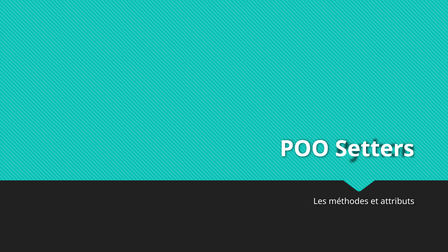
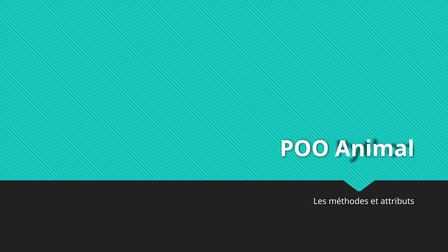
Setters: Setters -> Animal
